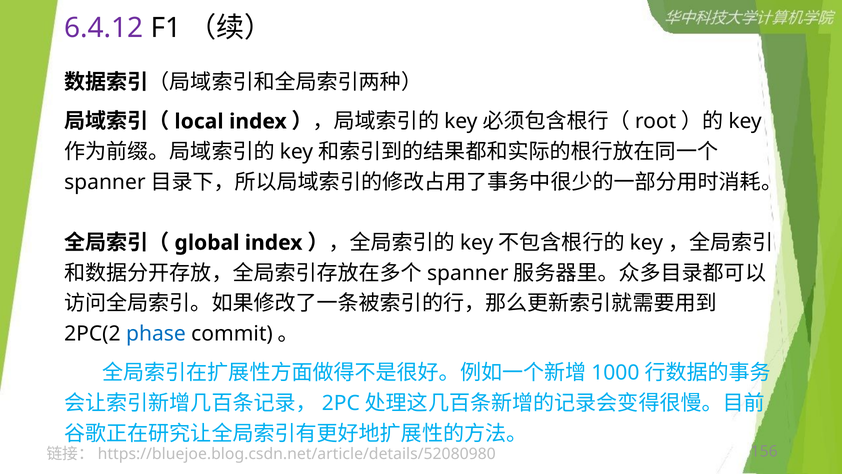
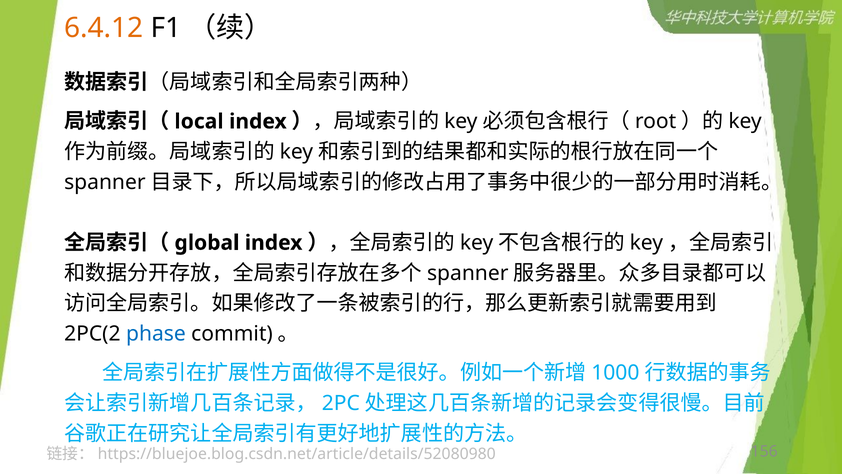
6.4.12 colour: purple -> orange
